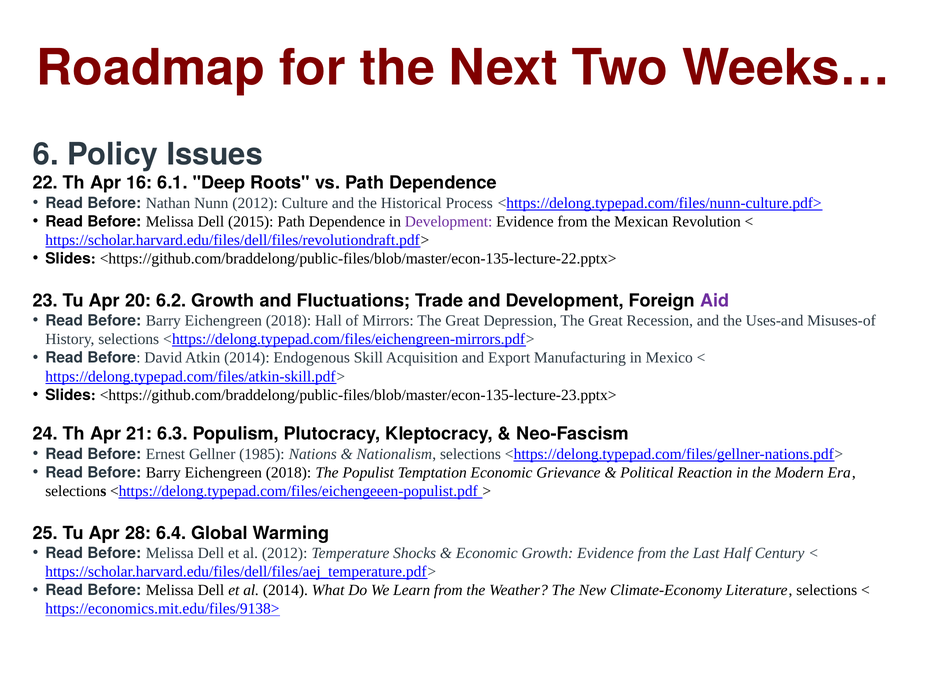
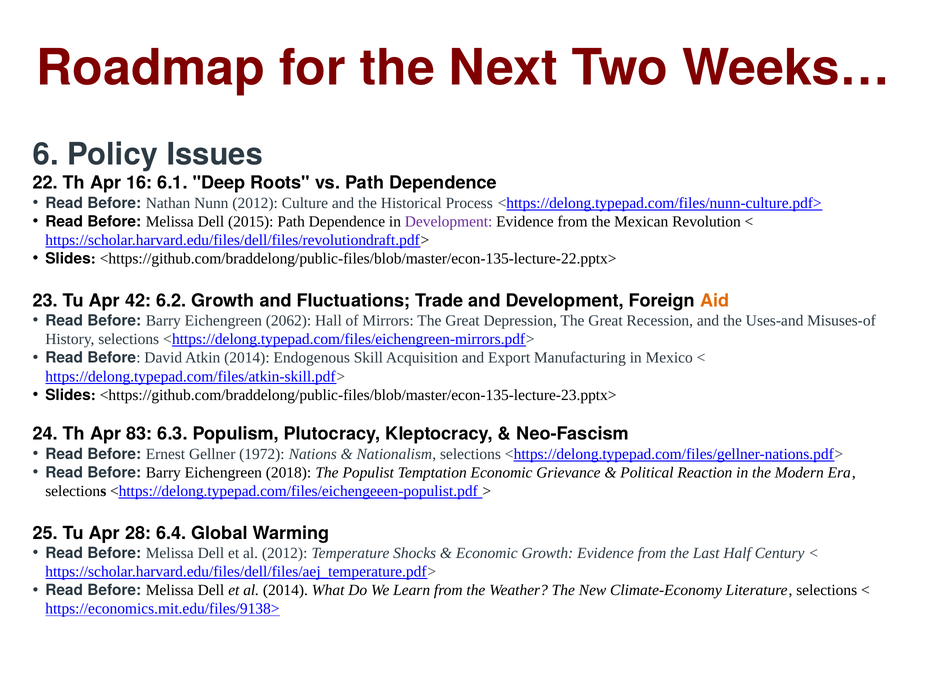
20: 20 -> 42
Aid colour: purple -> orange
2018 at (289, 321): 2018 -> 2062
21: 21 -> 83
1985: 1985 -> 1972
